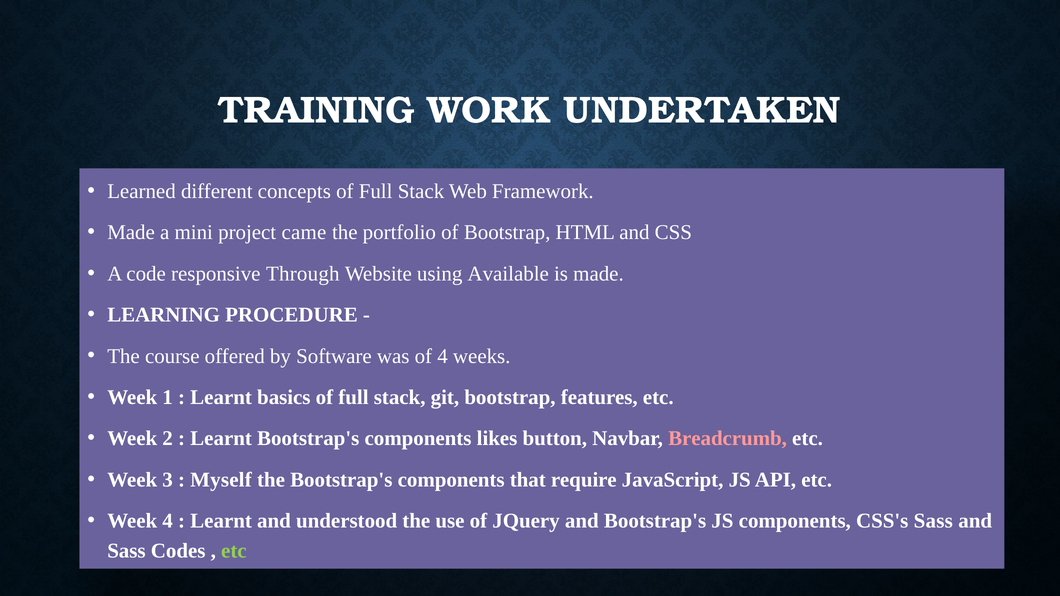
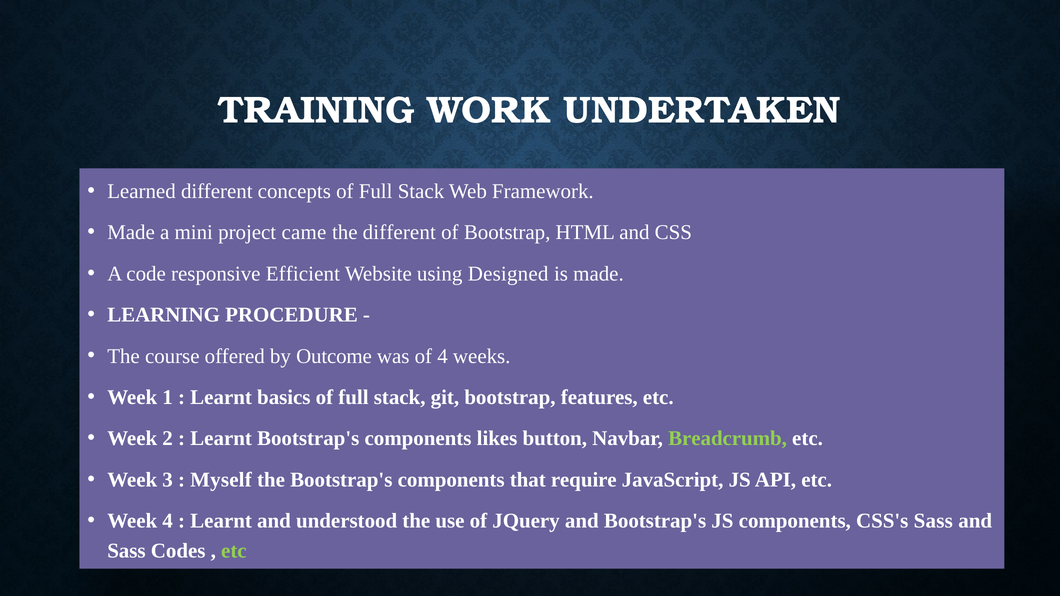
the portfolio: portfolio -> different
Through: Through -> Efficient
Available: Available -> Designed
Software: Software -> Outcome
Breadcrumb colour: pink -> light green
